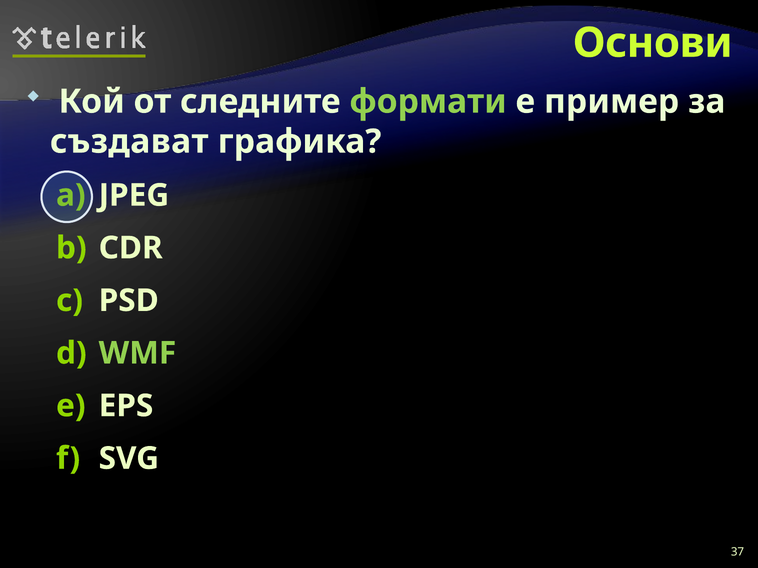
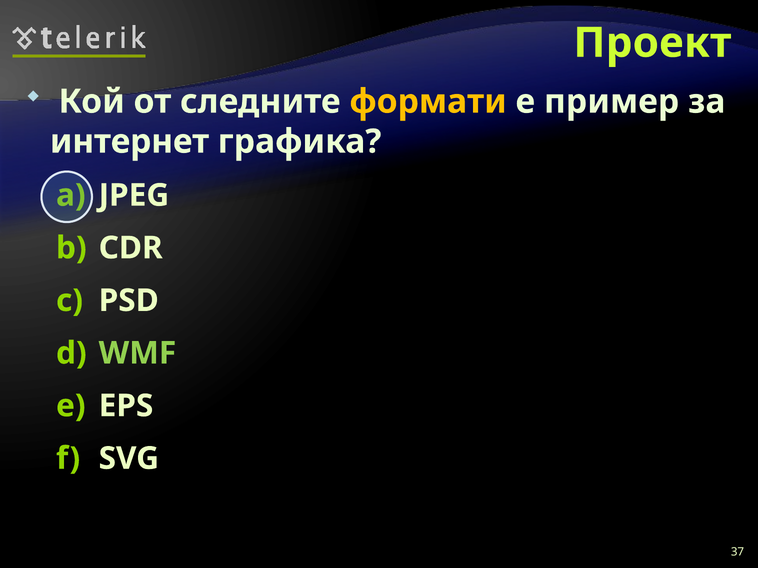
Основи: Основи -> Проект
формати colour: light green -> yellow
създават: създават -> интернет
